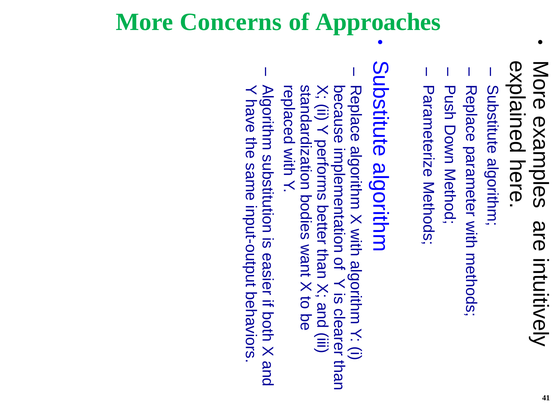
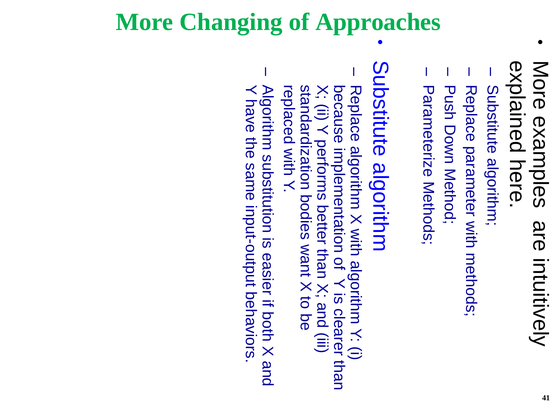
Concerns: Concerns -> Changing
